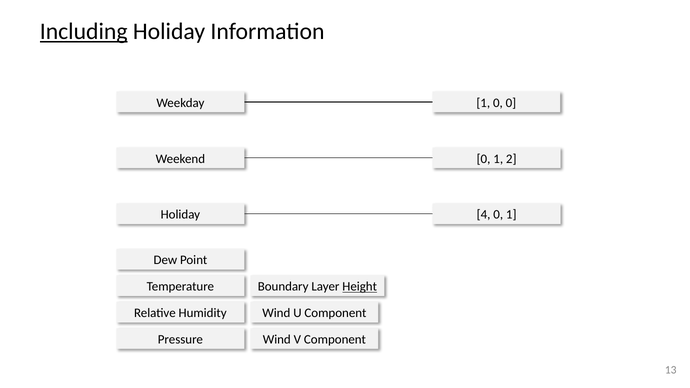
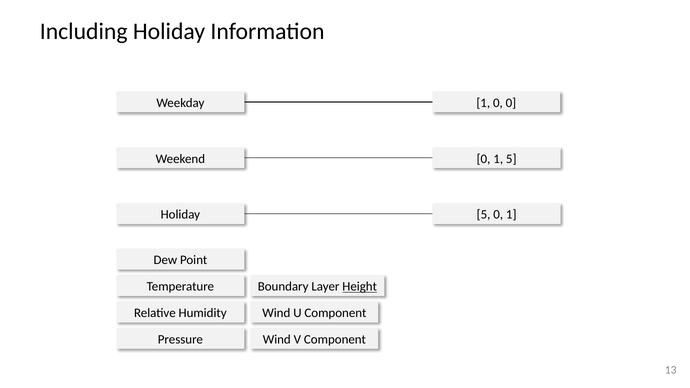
Including underline: present -> none
1 2: 2 -> 5
Holiday 4: 4 -> 5
